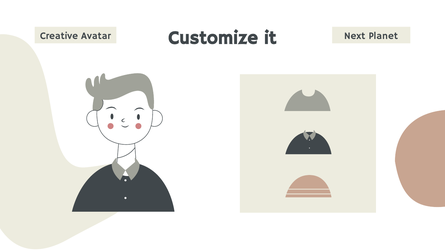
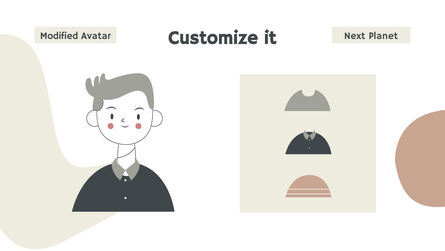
Creative: Creative -> Modified
